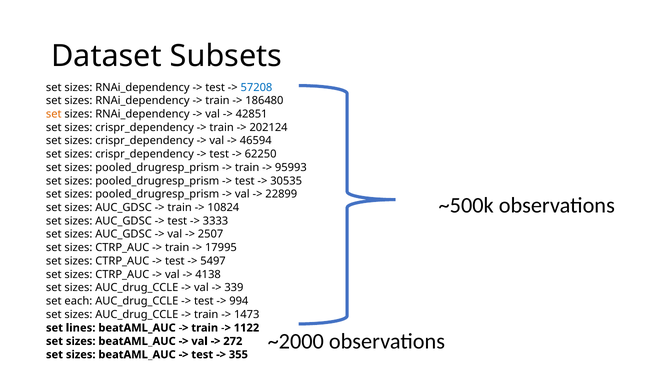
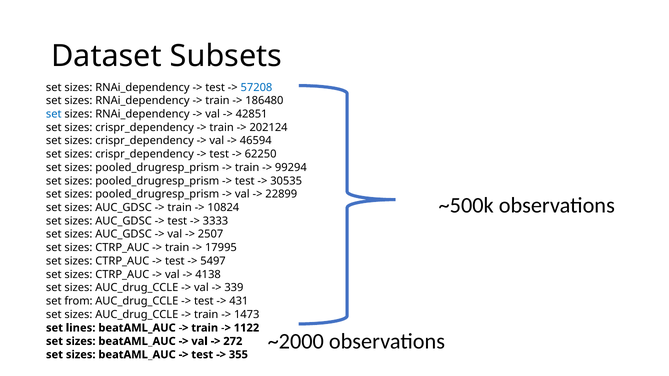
set at (54, 114) colour: orange -> blue
95993: 95993 -> 99294
each: each -> from
994: 994 -> 431
